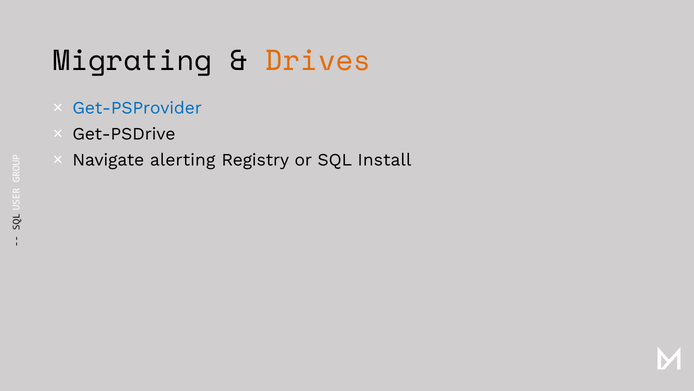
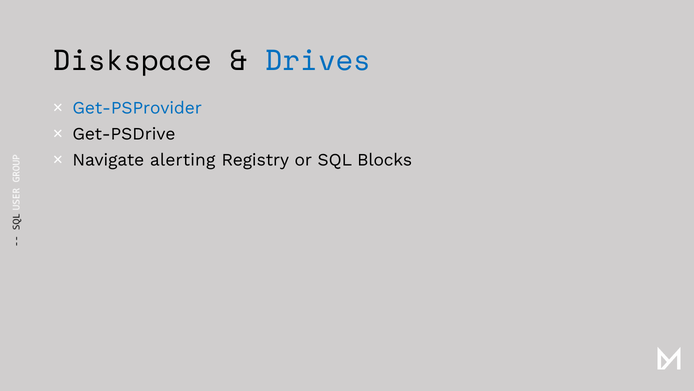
Migrating: Migrating -> Diskspace
Drives colour: orange -> blue
Install: Install -> Blocks
